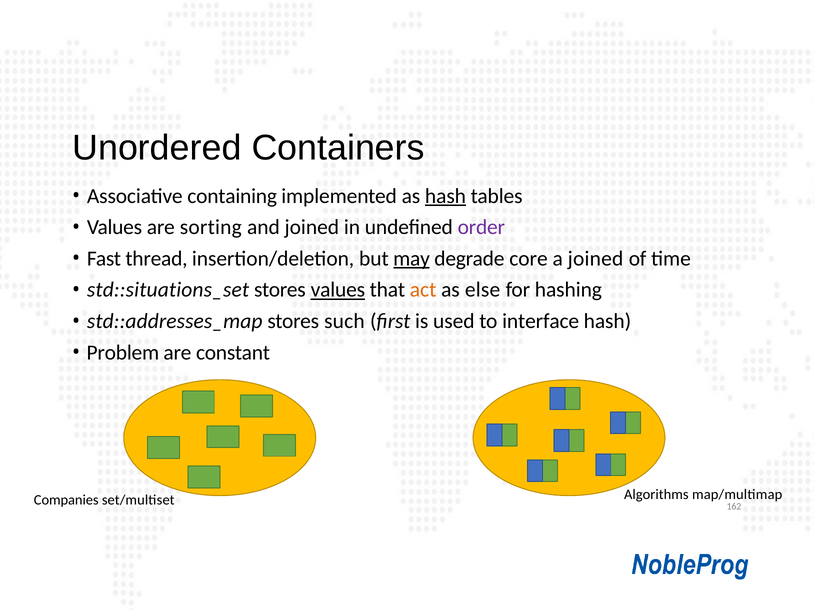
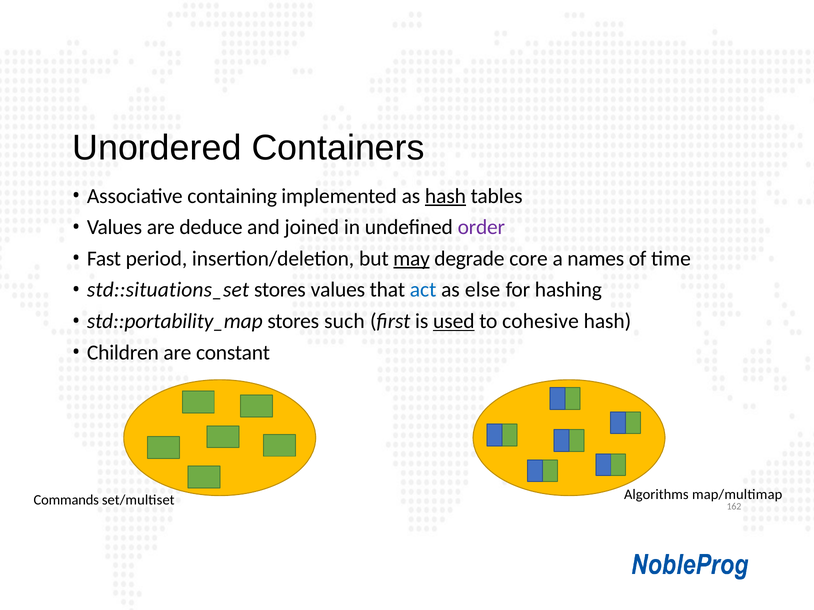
sorting: sorting -> deduce
thread: thread -> period
a joined: joined -> names
values at (338, 290) underline: present -> none
act colour: orange -> blue
std::addresses_map: std::addresses_map -> std::portability_map
used underline: none -> present
interface: interface -> cohesive
Problem: Problem -> Children
Companies: Companies -> Commands
